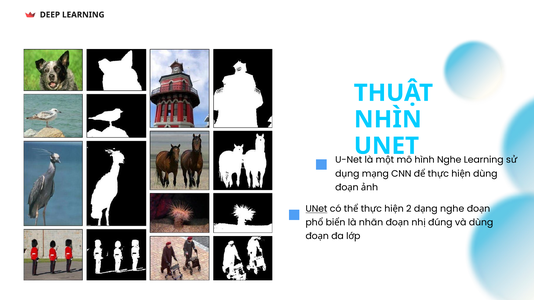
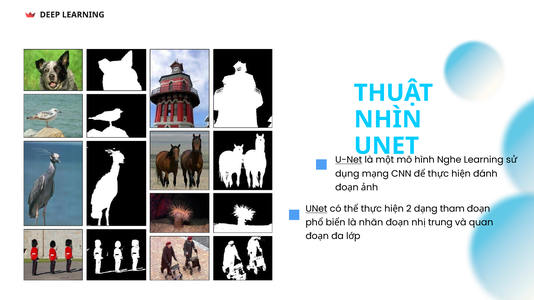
U-Net underline: none -> present
dùng at (485, 174): dùng -> đánh
nghe at (452, 209): nghe -> tham
đúng: đúng -> trung
và dùng: dùng -> quan
